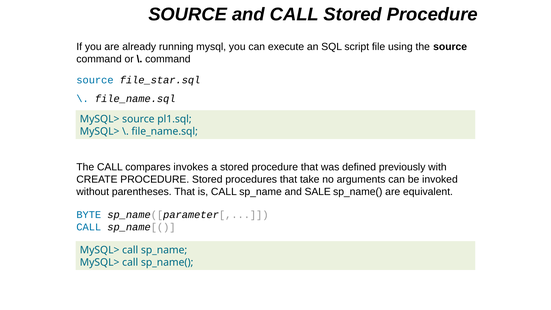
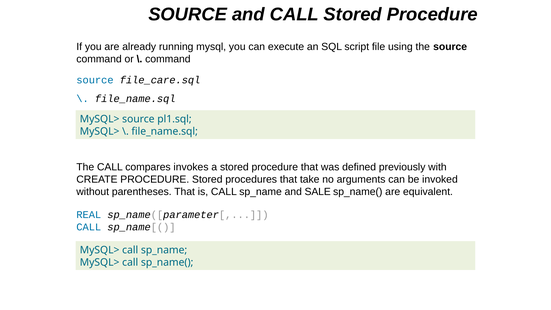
file_star.sql: file_star.sql -> file_care.sql
BYTE: BYTE -> REAL
